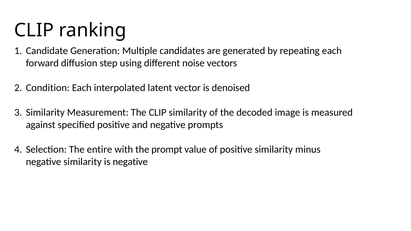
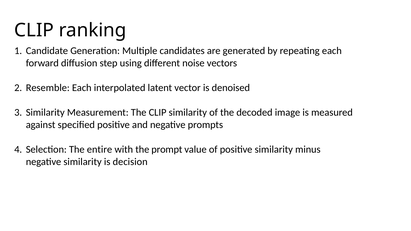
Condition: Condition -> Resemble
is negative: negative -> decision
